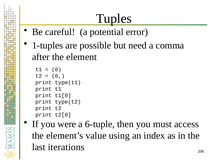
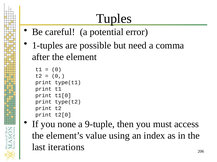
were: were -> none
6-tuple: 6-tuple -> 9-tuple
